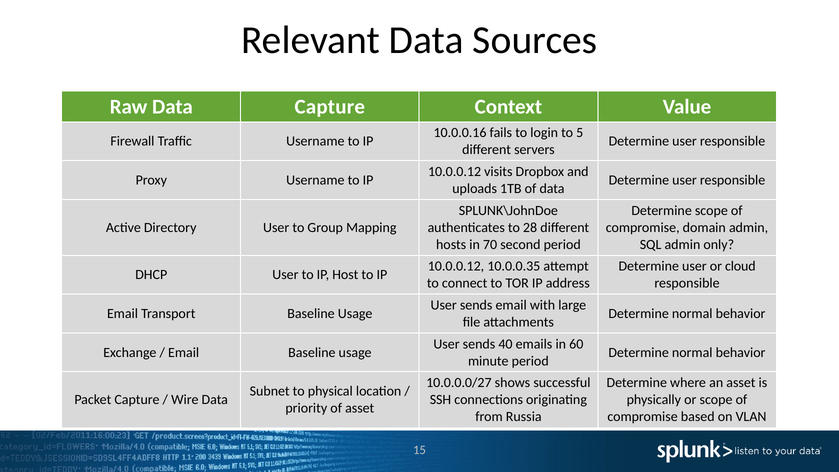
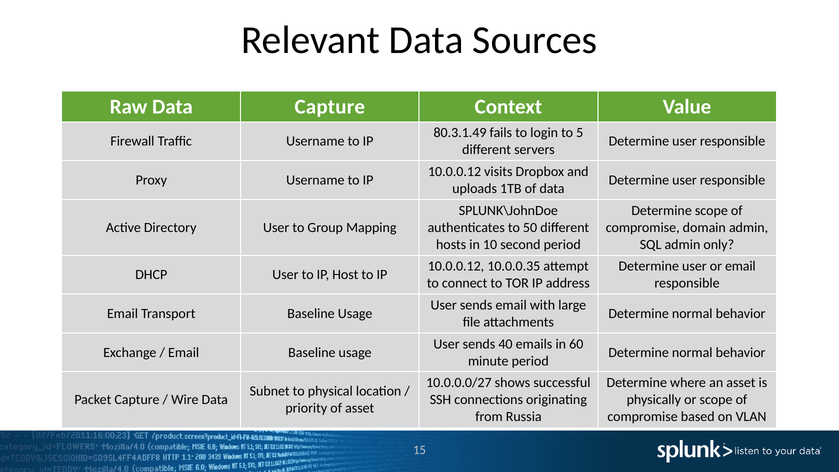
10.0.0.16: 10.0.0.16 -> 80.3.1.49
28: 28 -> 50
70: 70 -> 10
or cloud: cloud -> email
